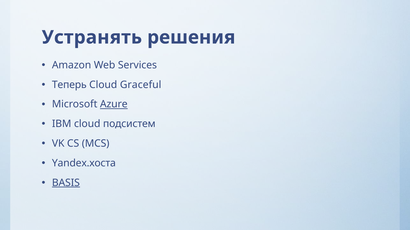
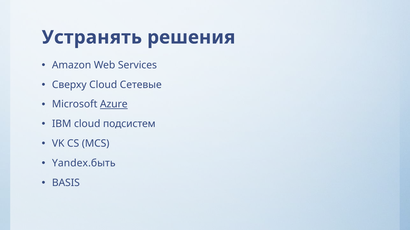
Теперь: Теперь -> Сверху
Graceful: Graceful -> Сетевые
Yandex.хоста: Yandex.хоста -> Yandex.быть
BASIS underline: present -> none
